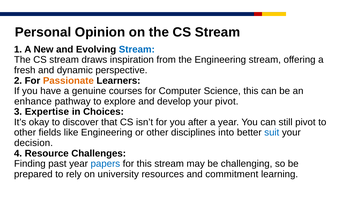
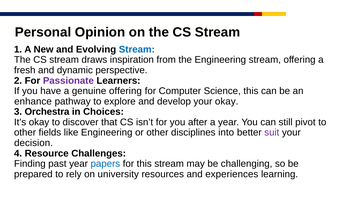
Passionate colour: orange -> purple
genuine courses: courses -> offering
your pivot: pivot -> okay
Expertise: Expertise -> Orchestra
suit colour: blue -> purple
commitment: commitment -> experiences
